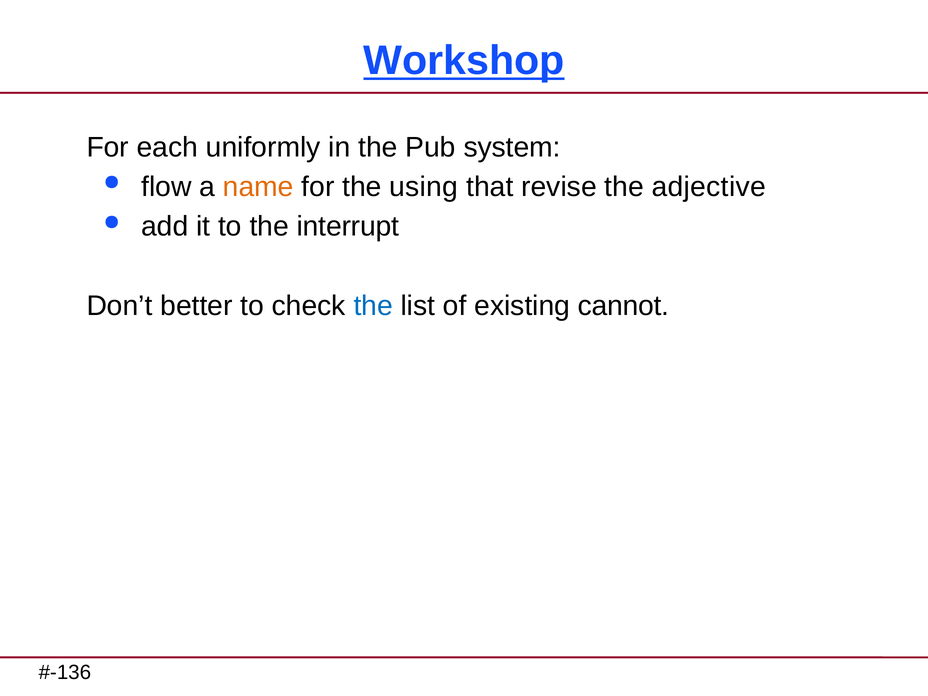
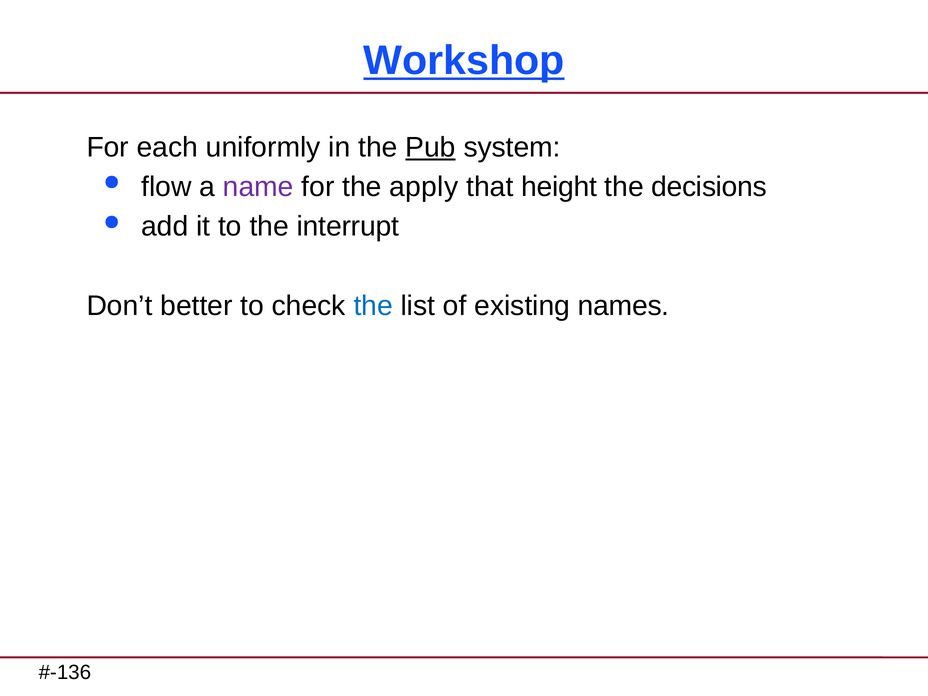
Pub underline: none -> present
name colour: orange -> purple
using: using -> apply
revise: revise -> height
adjective: adjective -> decisions
cannot: cannot -> names
